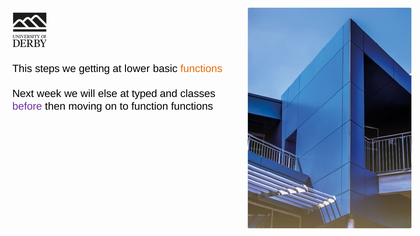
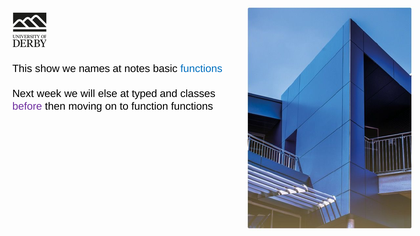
steps: steps -> show
getting: getting -> names
lower: lower -> notes
functions at (201, 69) colour: orange -> blue
